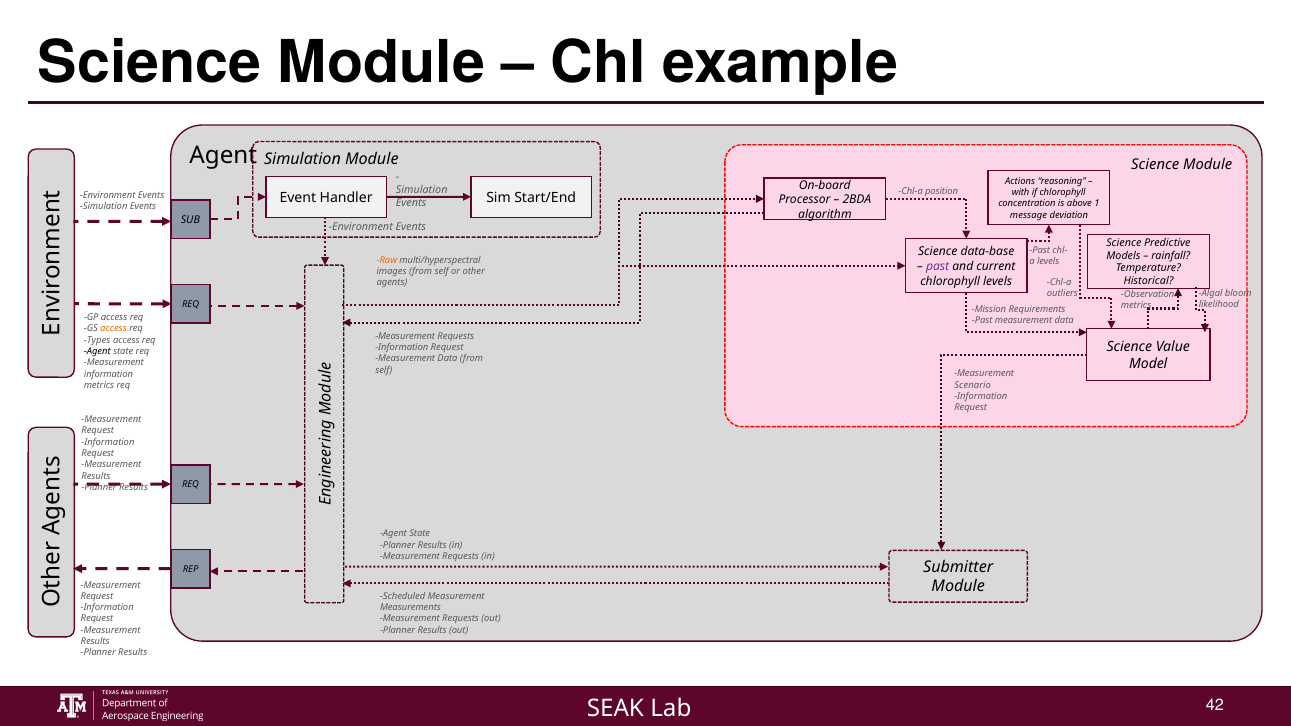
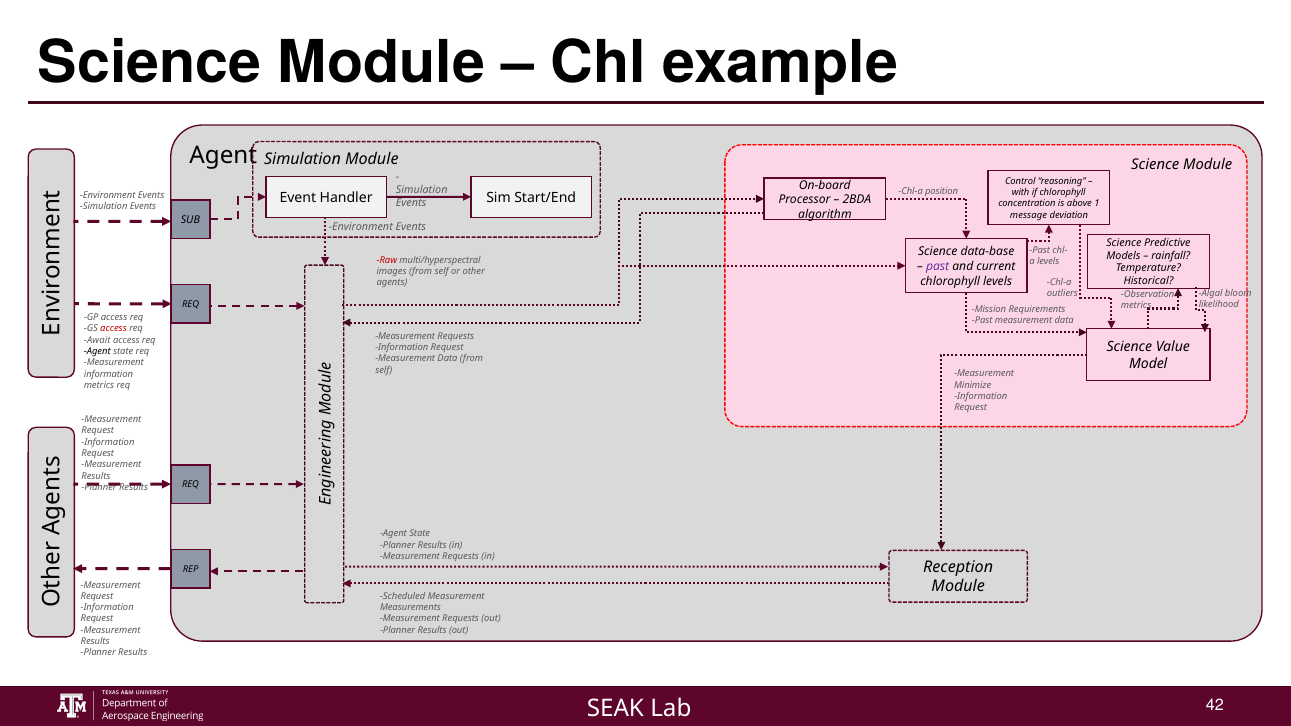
Actions: Actions -> Control
Raw colour: orange -> red
access at (114, 329) colour: orange -> red
Types: Types -> Await
Scenario: Scenario -> Minimize
Submitter: Submitter -> Reception
